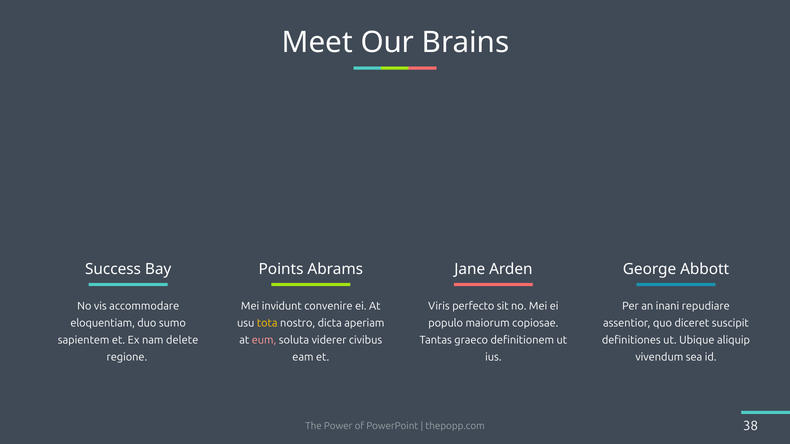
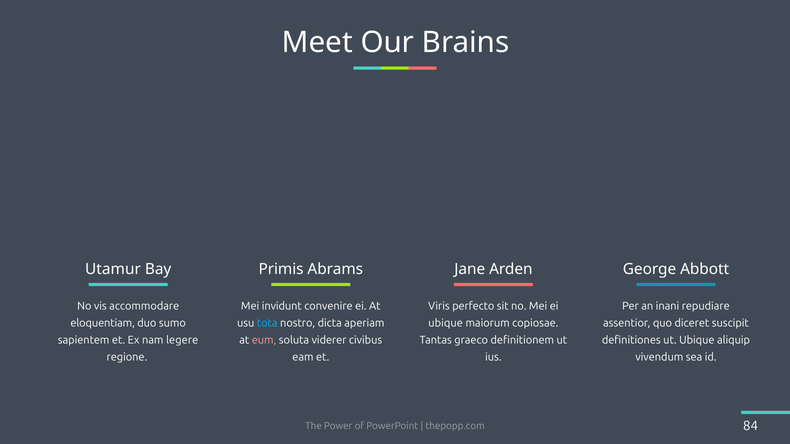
Success: Success -> Utamur
Points: Points -> Primis
tota colour: yellow -> light blue
populo at (446, 323): populo -> ubique
delete: delete -> legere
38: 38 -> 84
